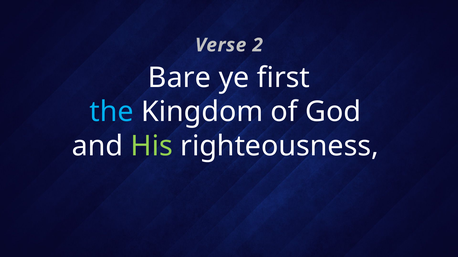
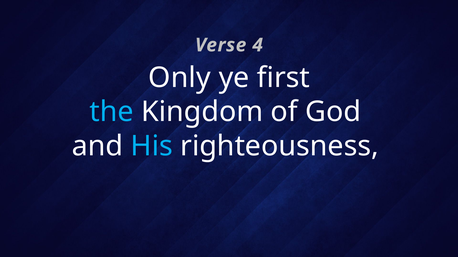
2: 2 -> 4
Bare: Bare -> Only
His colour: light green -> light blue
